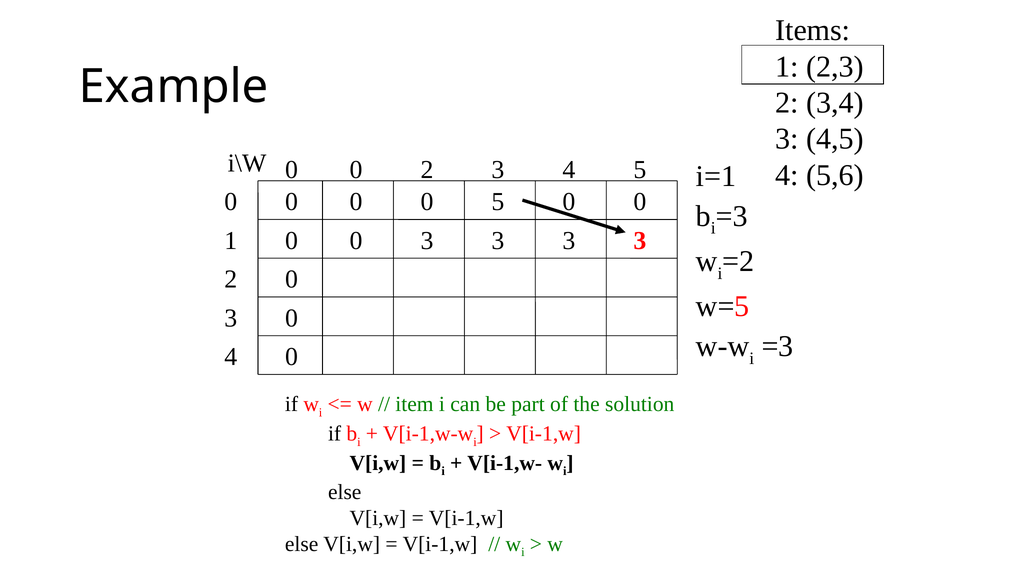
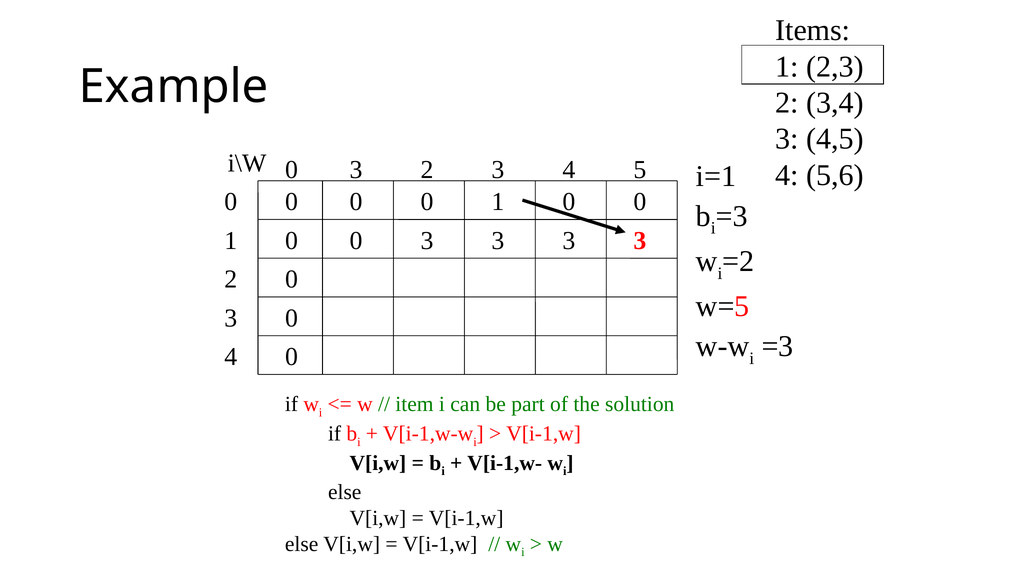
0 at (356, 169): 0 -> 3
5 at (498, 202): 5 -> 1
